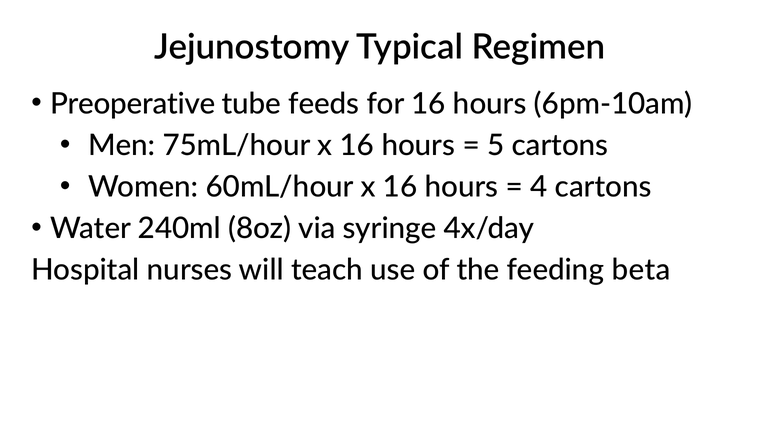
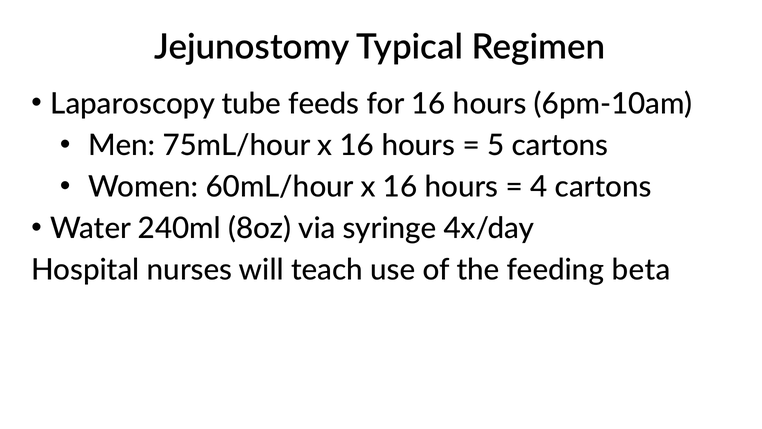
Preoperative: Preoperative -> Laparoscopy
